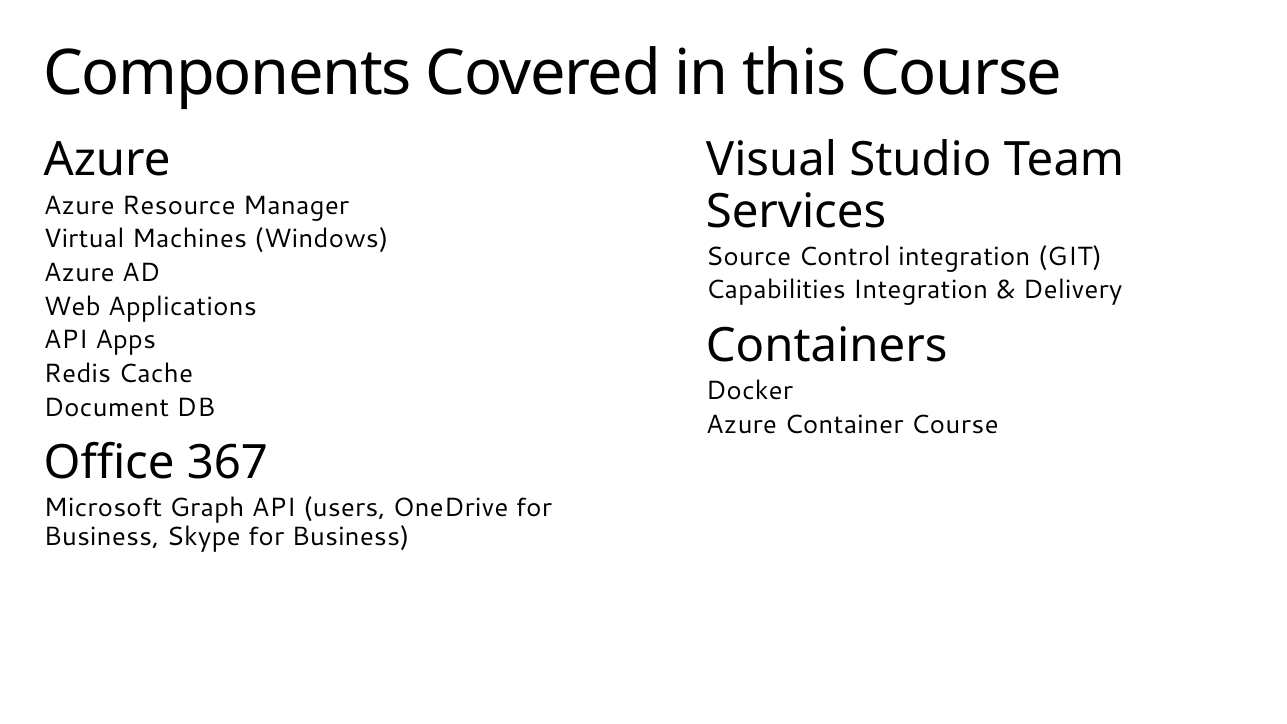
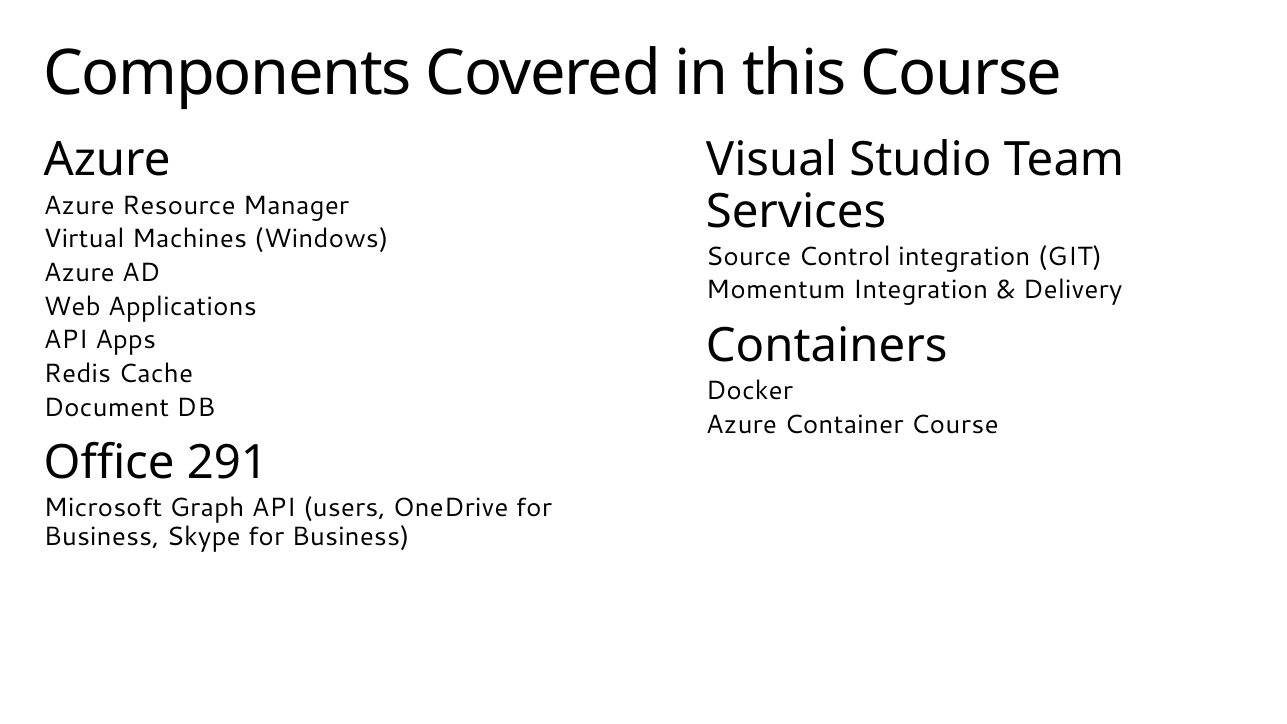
Capabilities: Capabilities -> Momentum
367: 367 -> 291
